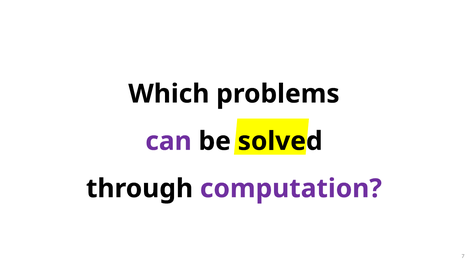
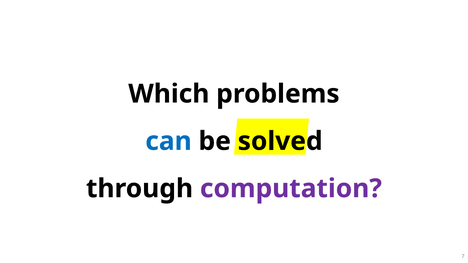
can colour: purple -> blue
